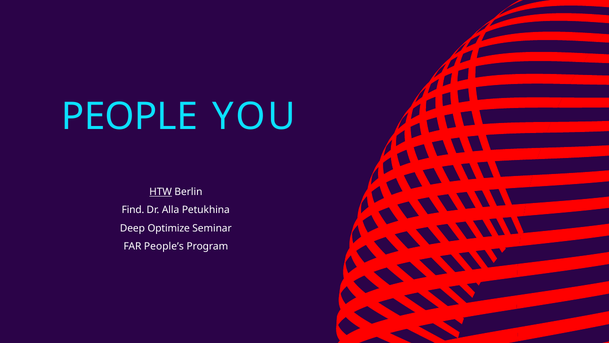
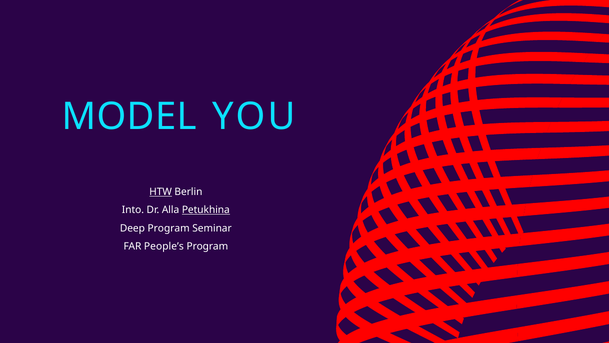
PEOPLE: PEOPLE -> MODEL
Find: Find -> Into
Petukhina underline: none -> present
Deep Optimize: Optimize -> Program
